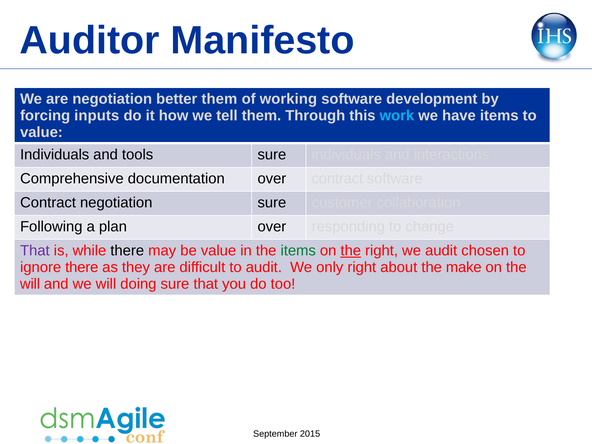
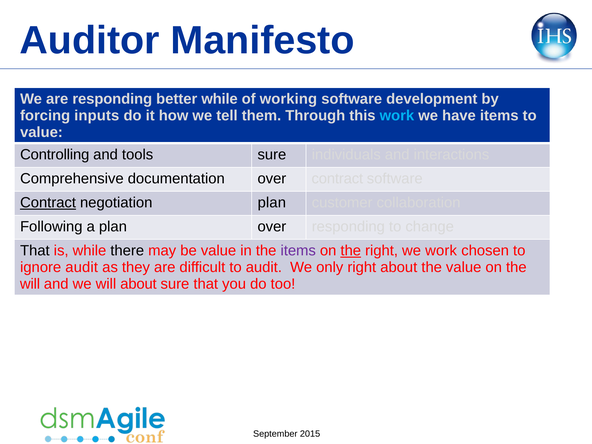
are negotiation: negotiation -> responding
better them: them -> while
Individuals at (55, 155): Individuals -> Controlling
Contract at (48, 203) underline: none -> present
negotiation sure: sure -> plan
That at (35, 251) colour: purple -> black
items at (298, 251) colour: green -> purple
we audit: audit -> work
ignore there: there -> audit
the make: make -> value
will doing: doing -> about
